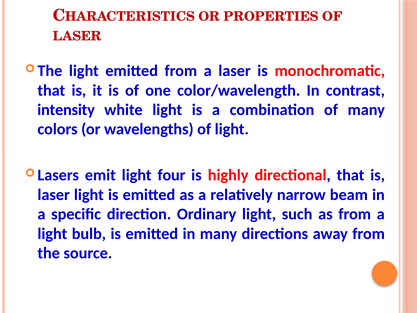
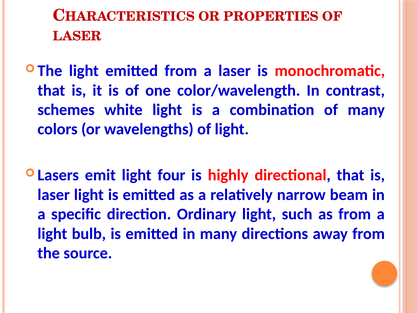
intensity: intensity -> schemes
